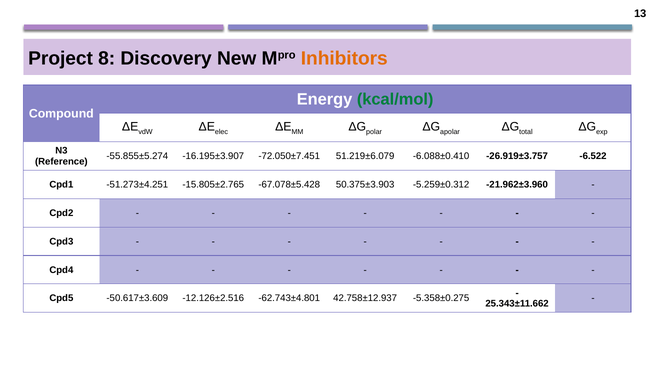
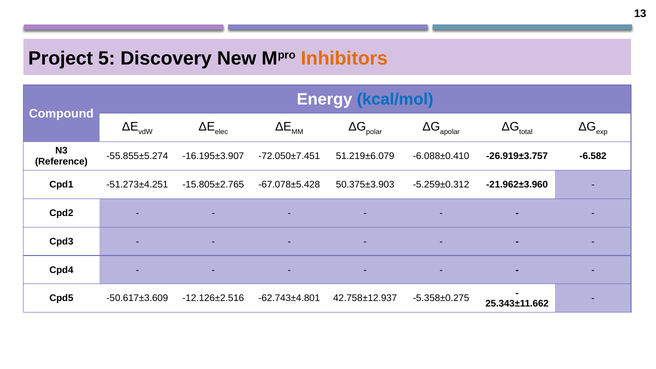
8: 8 -> 5
kcal/mol colour: green -> blue
-6.522: -6.522 -> -6.582
